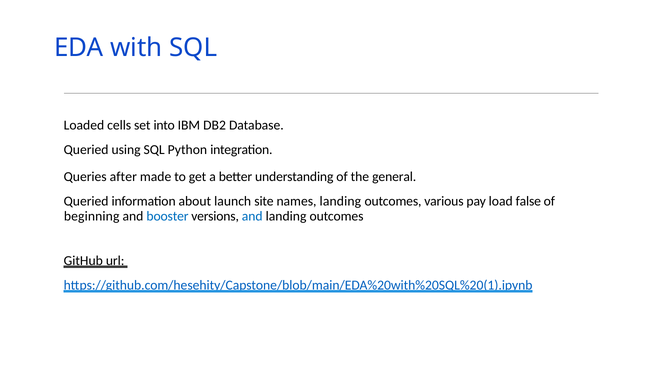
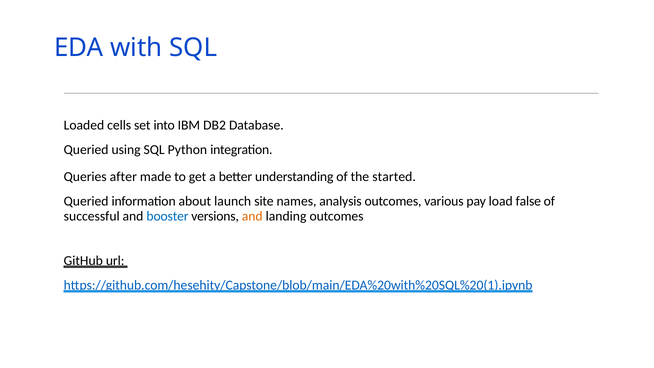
general: general -> started
names landing: landing -> analysis
beginning: beginning -> successful
and at (252, 216) colour: blue -> orange
